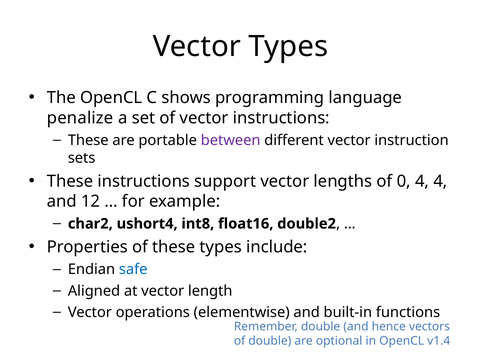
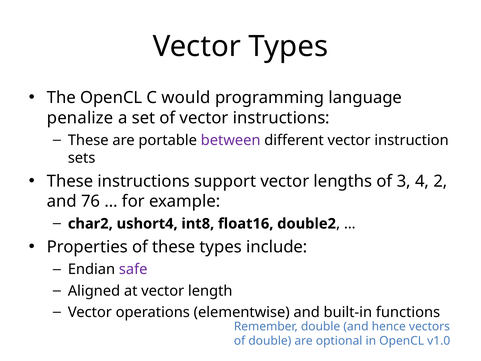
shows: shows -> would
0: 0 -> 3
4 4: 4 -> 2
12: 12 -> 76
safe colour: blue -> purple
v1.4: v1.4 -> v1.0
